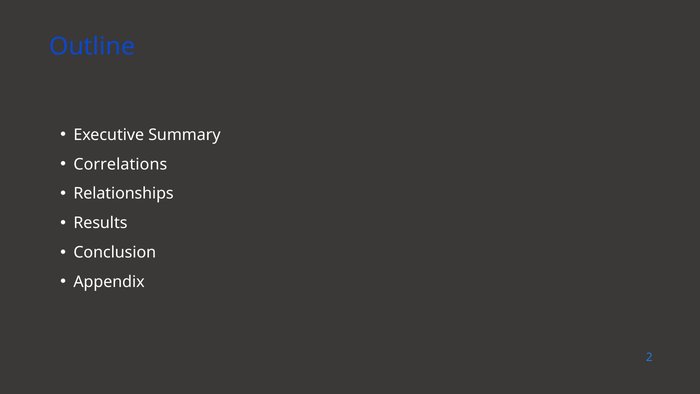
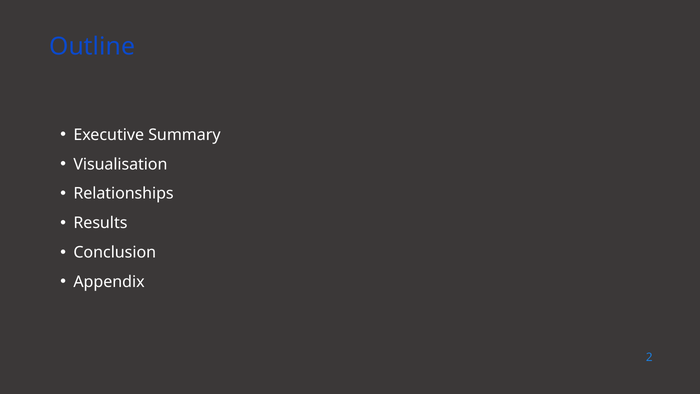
Correlations: Correlations -> Visualisation
